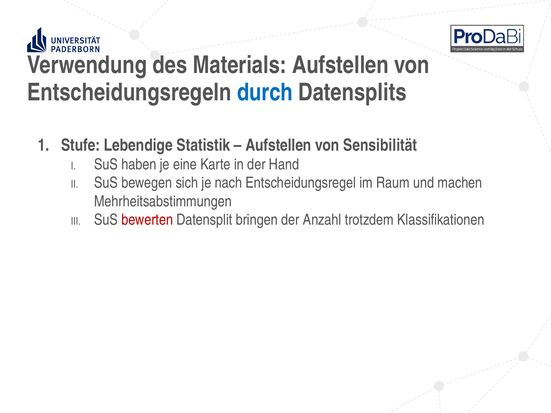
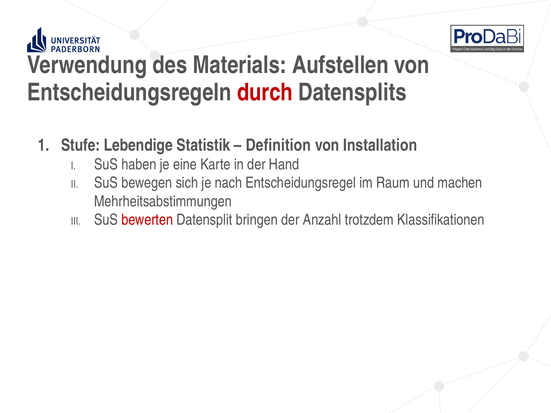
durch colour: blue -> red
Aufstellen at (278, 145): Aufstellen -> Definition
Sensibilität: Sensibilität -> Installation
